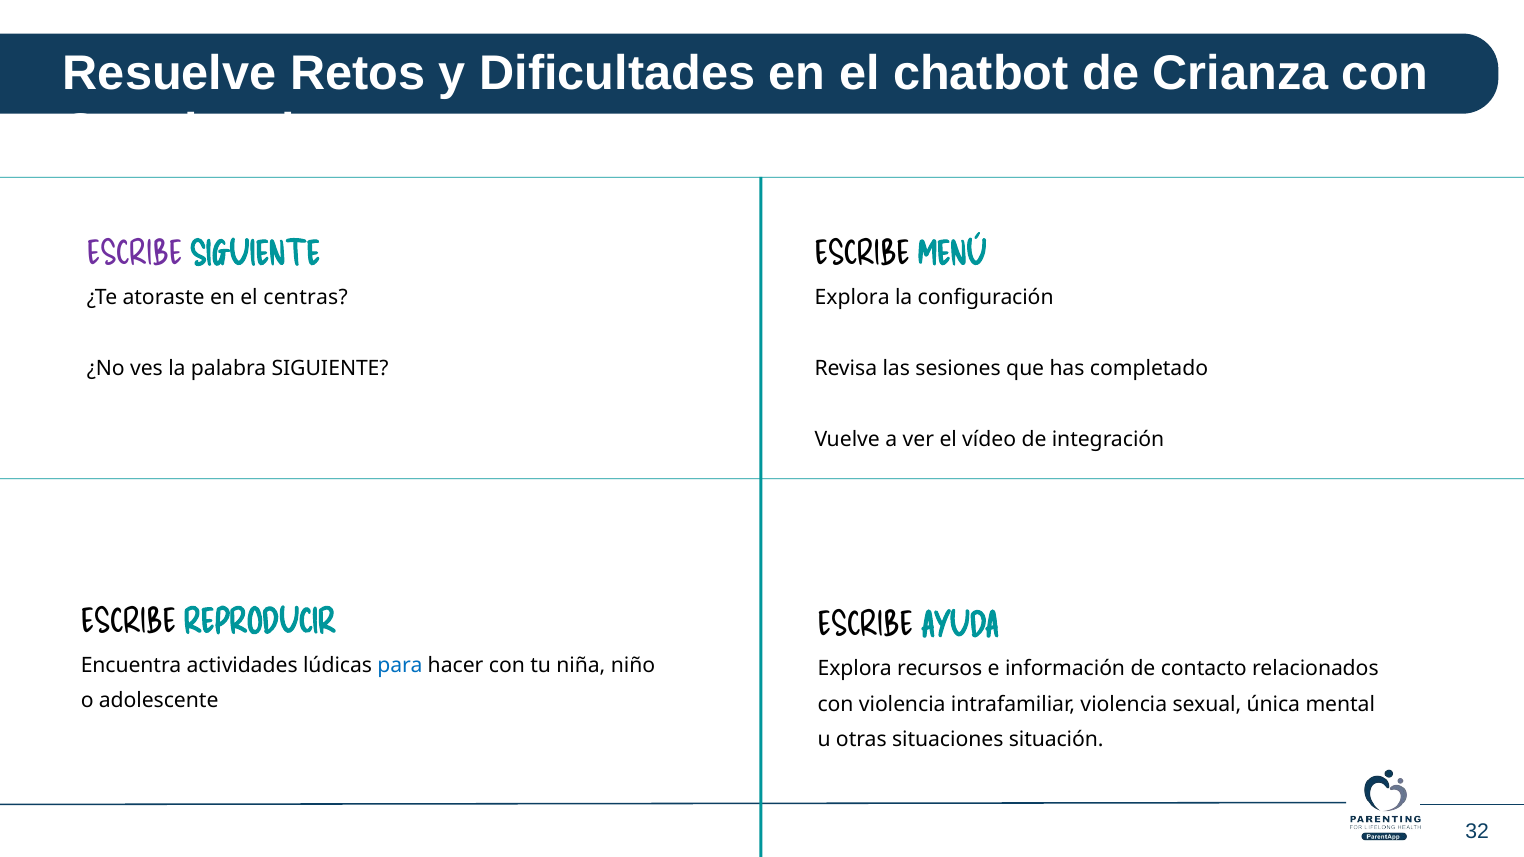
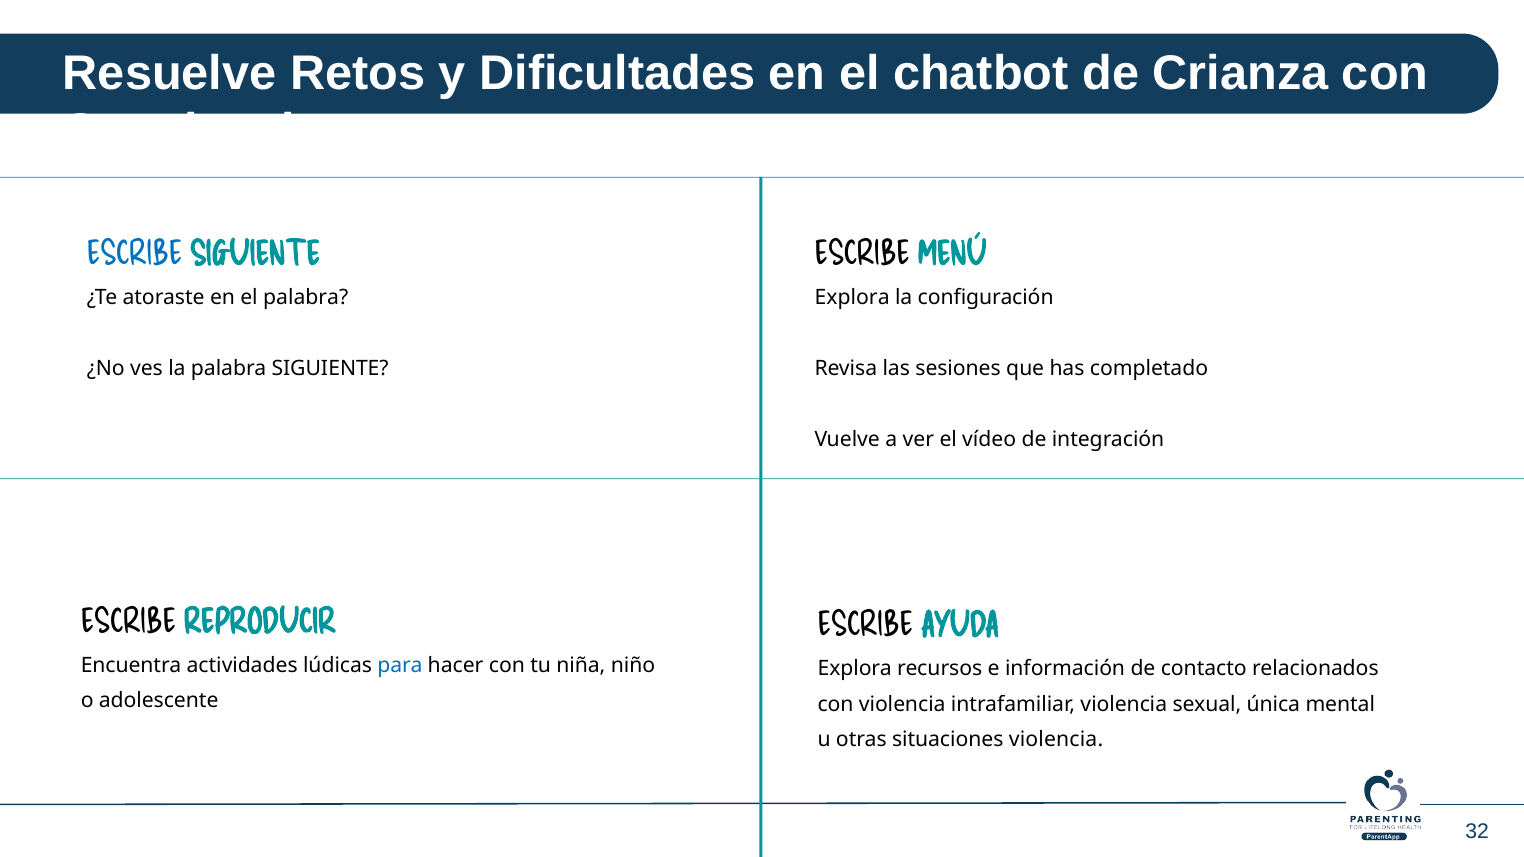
ESCRIBE at (135, 255) colour: purple -> blue
el centras: centras -> palabra
situaciones situación: situación -> violencia
